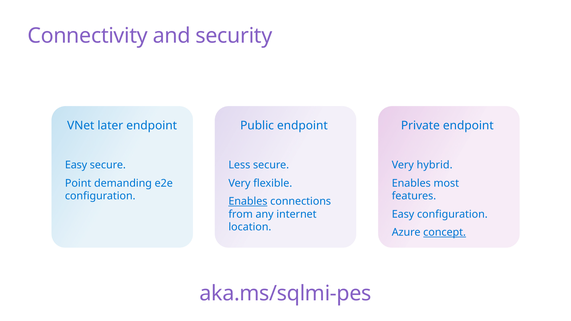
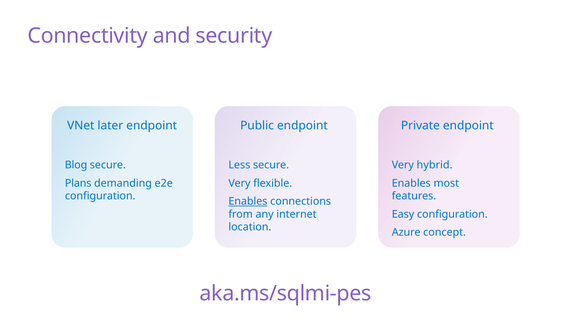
Easy at (76, 165): Easy -> Blog
Point: Point -> Plans
concept underline: present -> none
